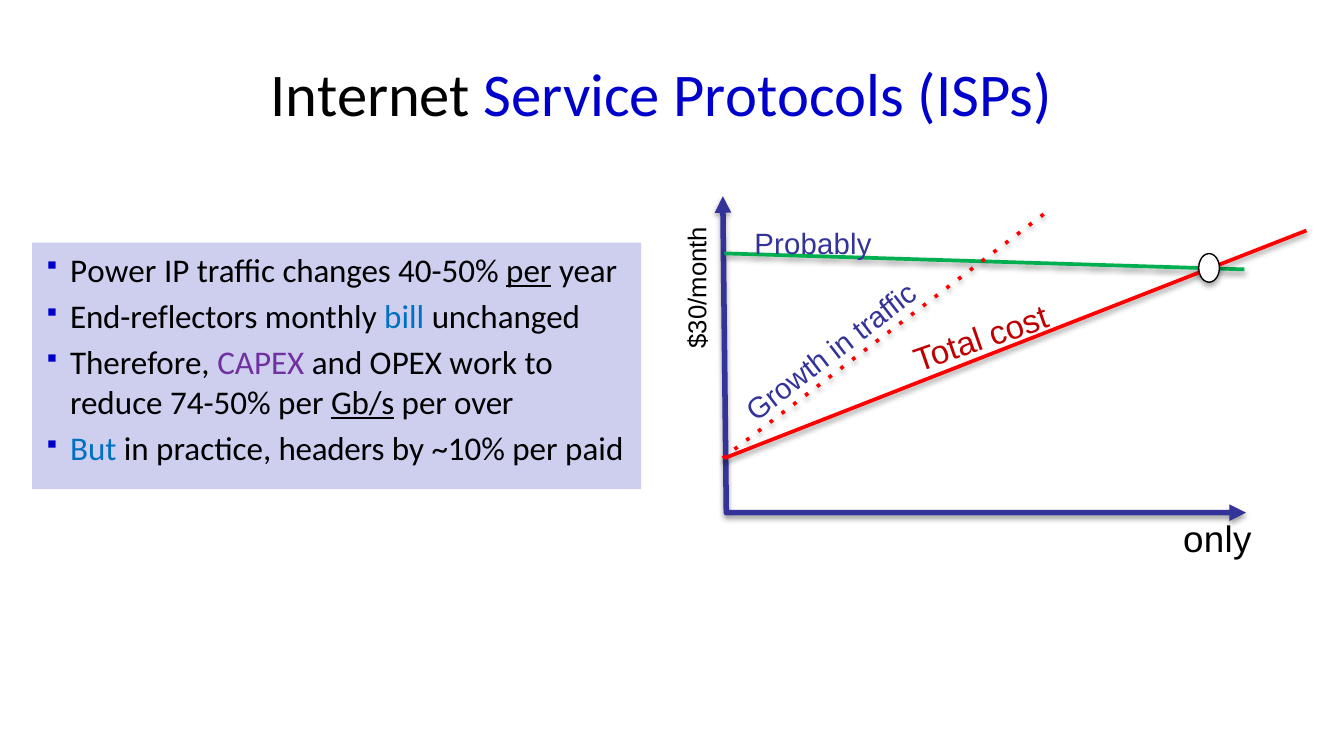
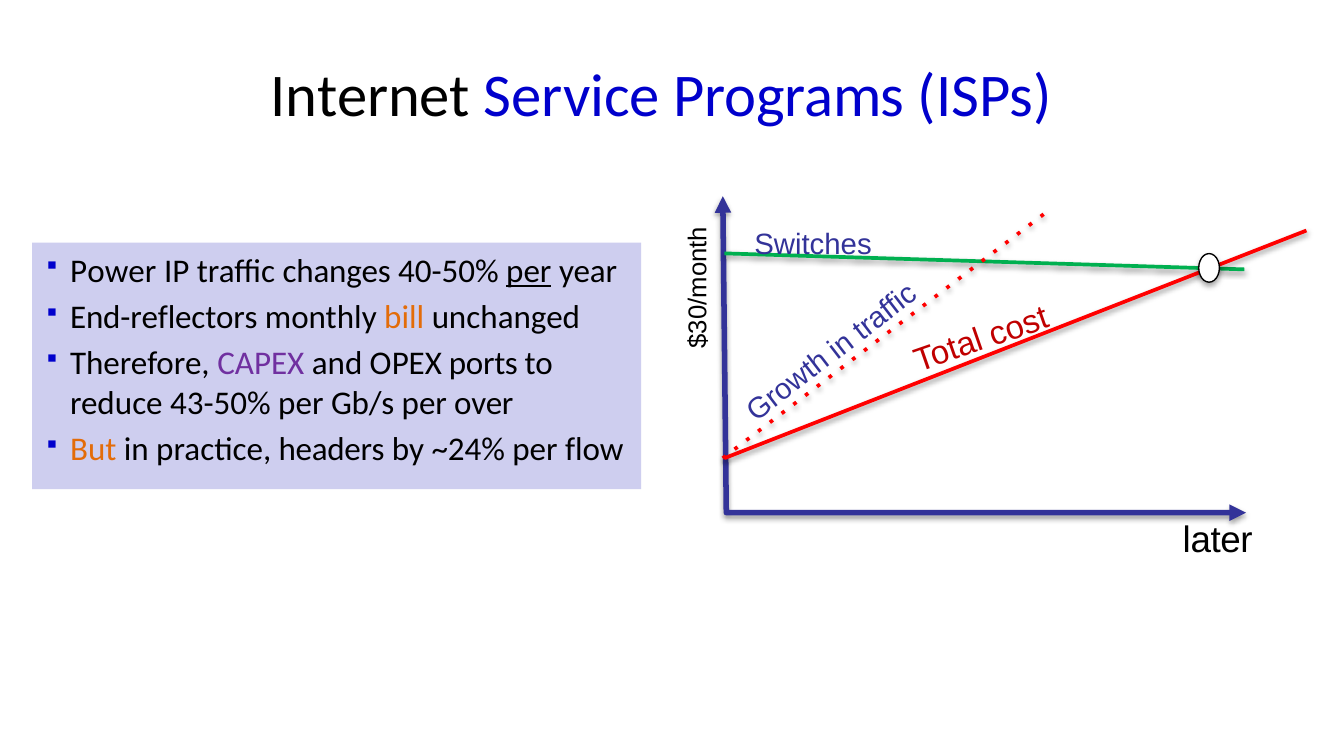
Protocols: Protocols -> Programs
Probably: Probably -> Switches
bill colour: blue -> orange
work: work -> ports
74-50%: 74-50% -> 43-50%
Gb/s underline: present -> none
But colour: blue -> orange
~10%: ~10% -> ~24%
paid: paid -> flow
only: only -> later
